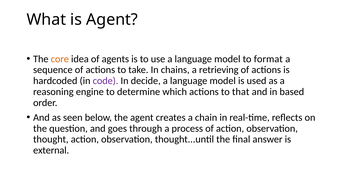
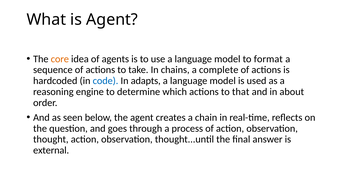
retrieving: retrieving -> complete
code colour: purple -> blue
decide: decide -> adapts
based: based -> about
